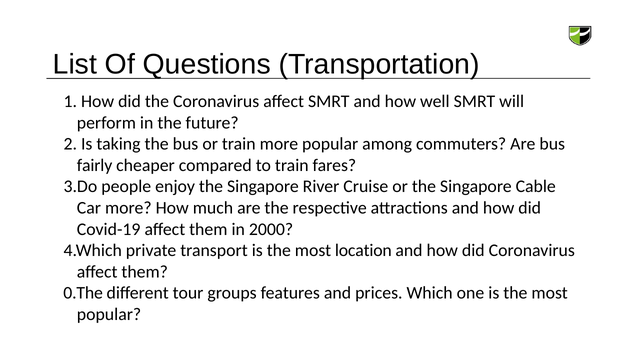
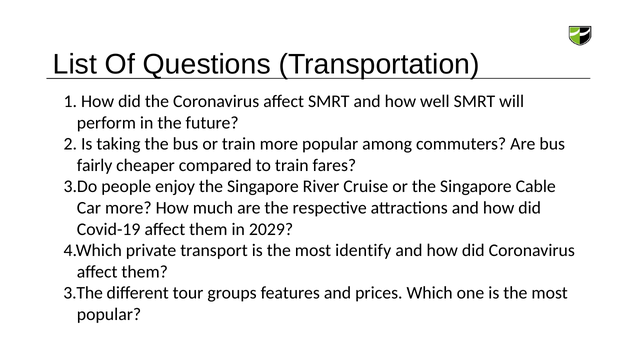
2000: 2000 -> 2029
location: location -> identify
0.The: 0.The -> 3.The
